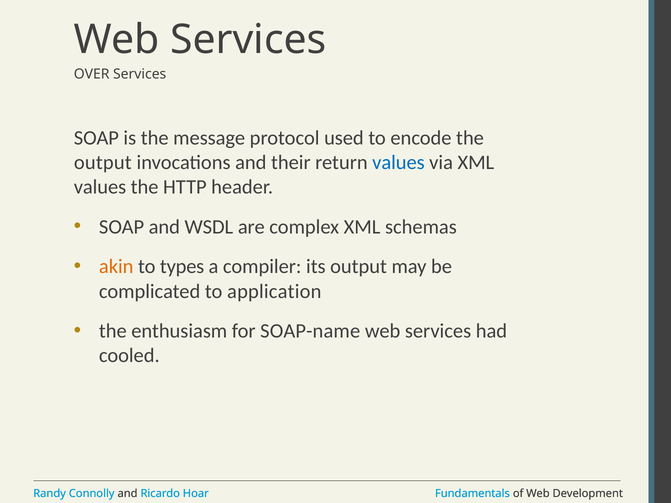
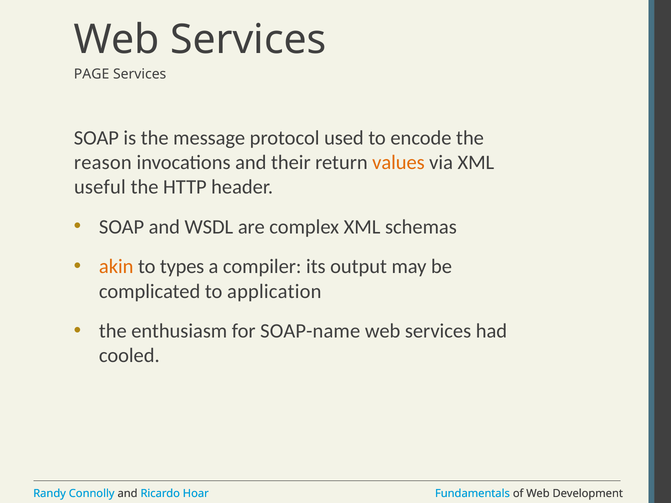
OVER: OVER -> PAGE
output at (103, 162): output -> reason
values at (398, 162) colour: blue -> orange
values at (100, 187): values -> useful
